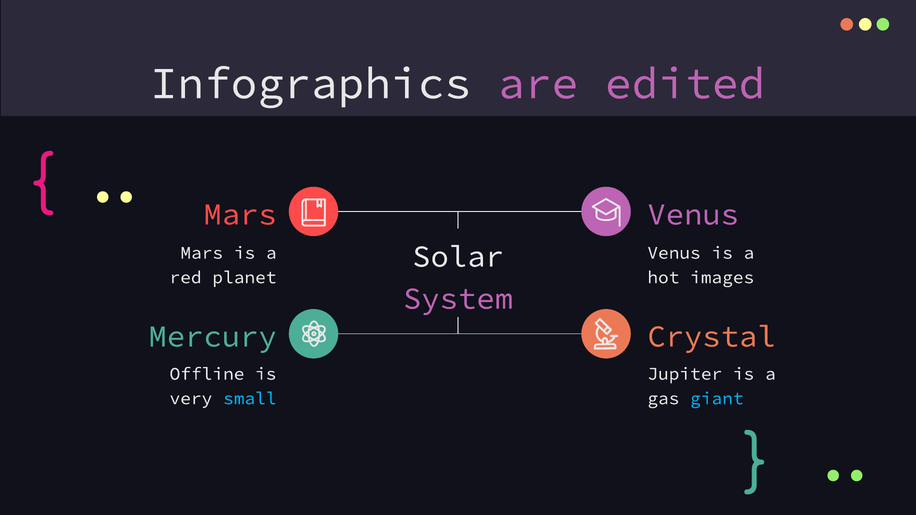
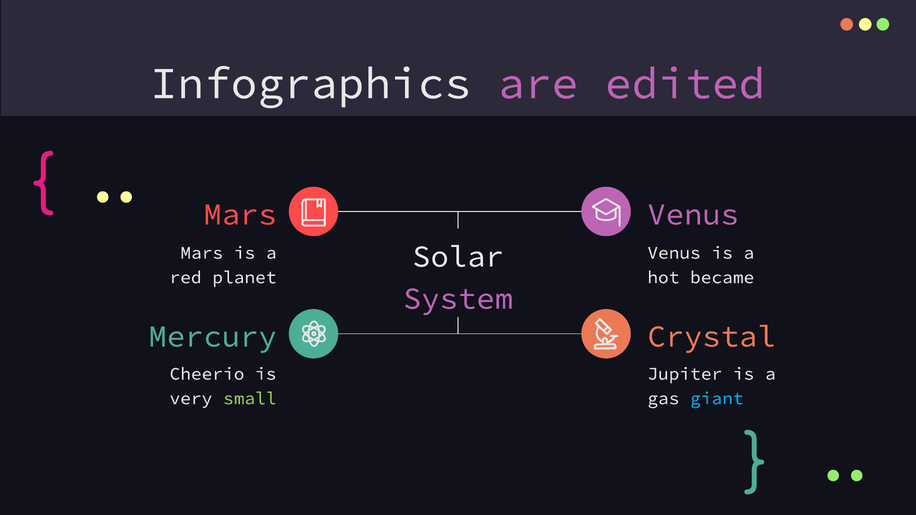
images: images -> became
Offline: Offline -> Cheerio
small colour: light blue -> light green
